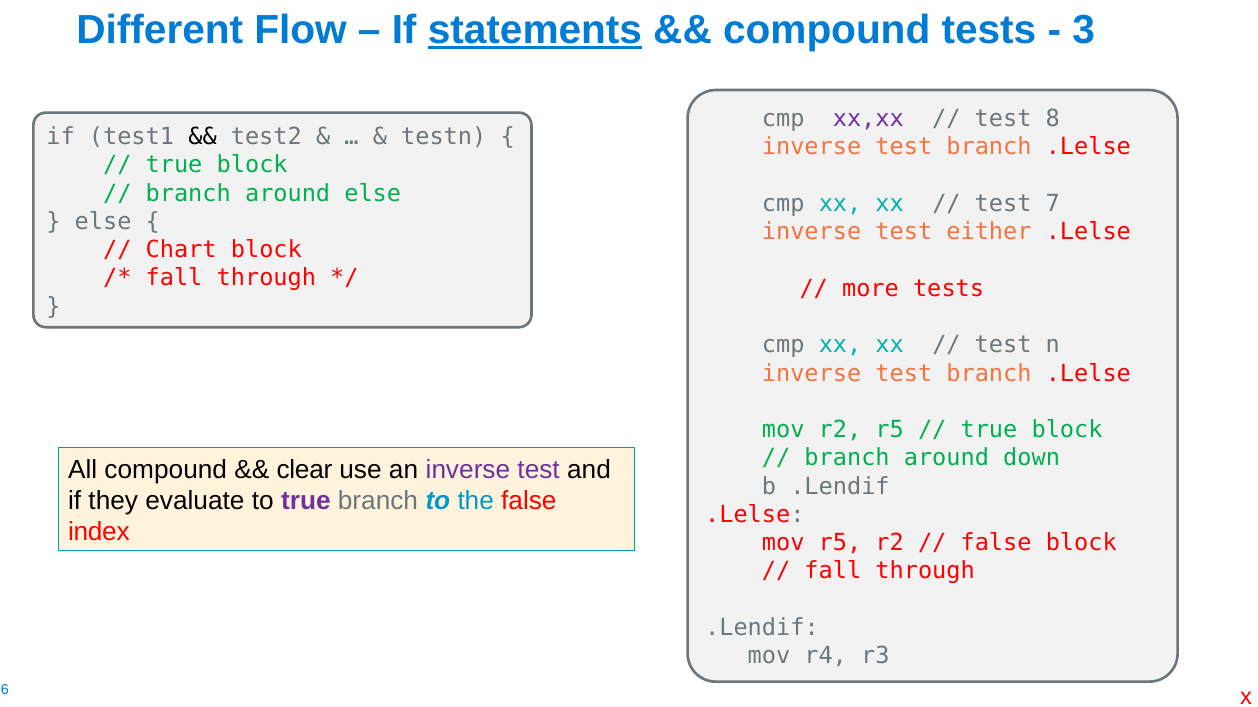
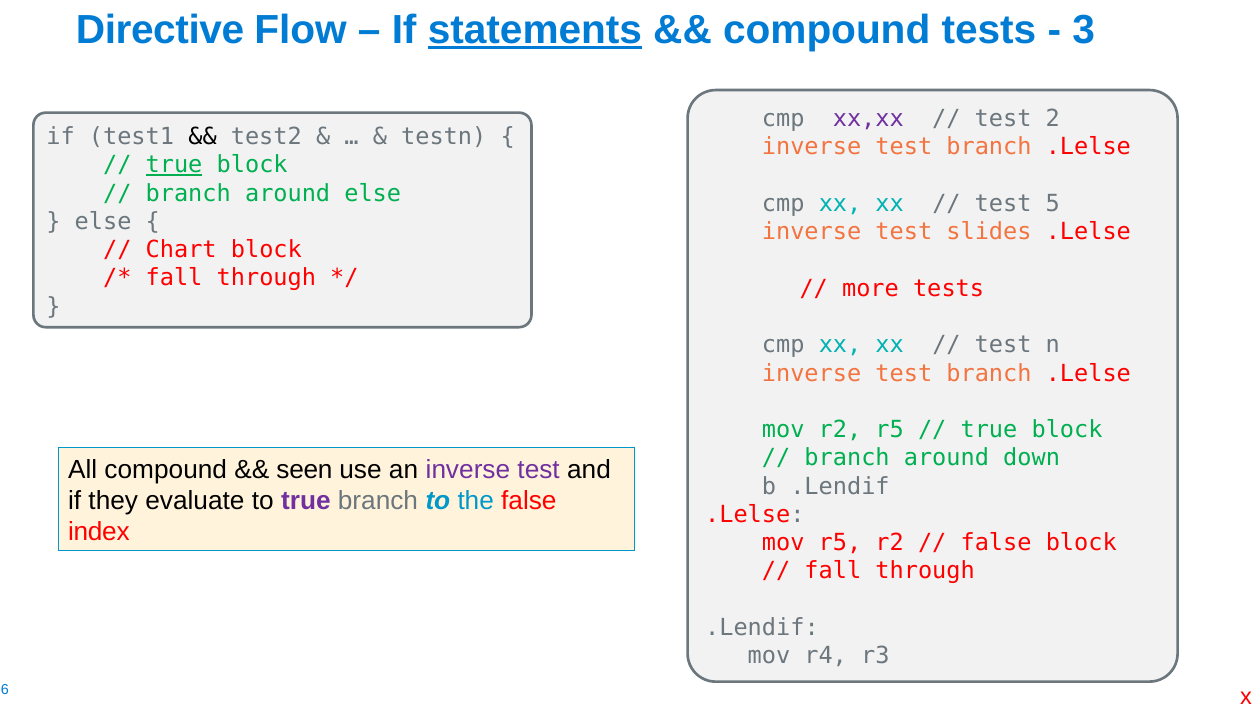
Different: Different -> Directive
8: 8 -> 2
true at (174, 165) underline: none -> present
7: 7 -> 5
either: either -> slides
clear: clear -> seen
